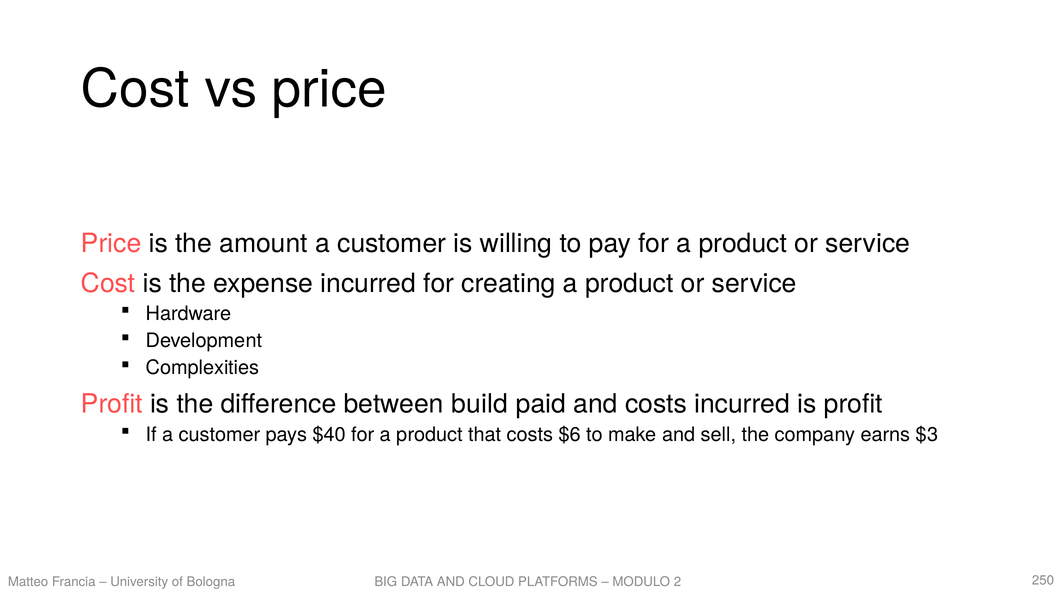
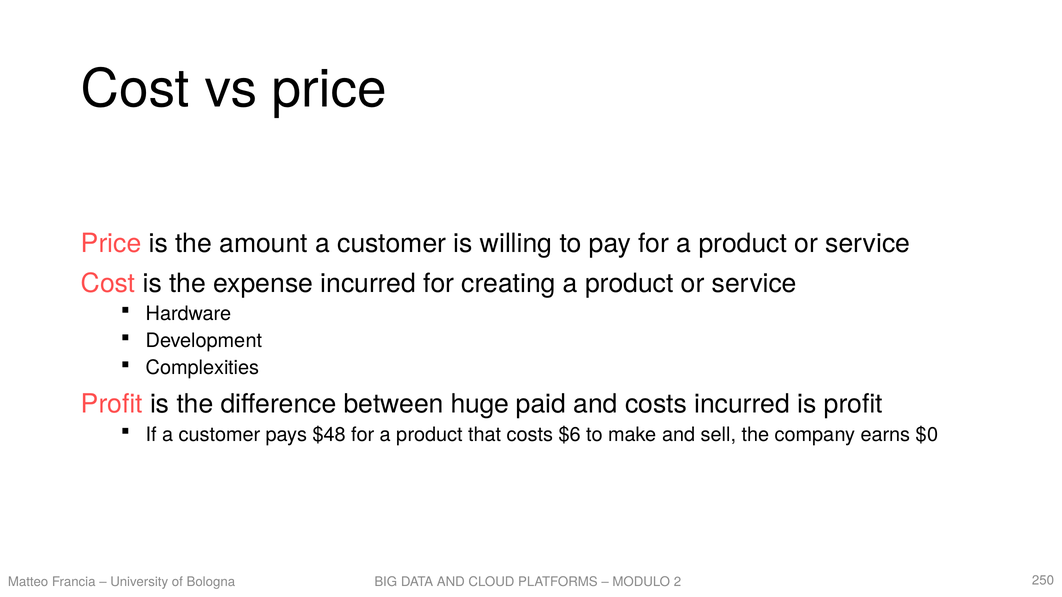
build: build -> huge
$40: $40 -> $48
$3: $3 -> $0
